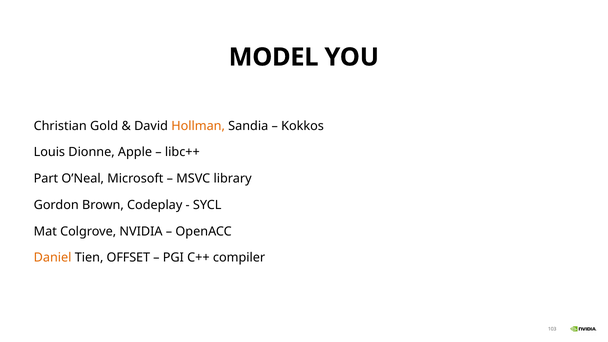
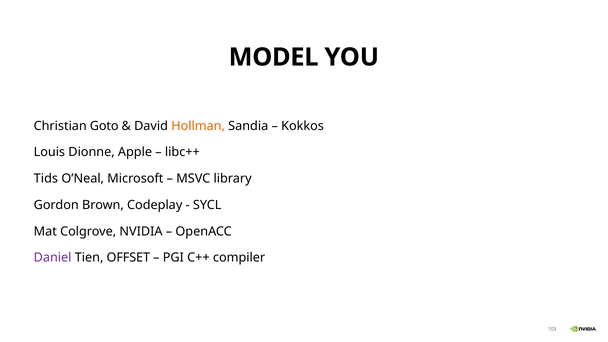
Gold: Gold -> Goto
Part: Part -> Tids
Daniel colour: orange -> purple
